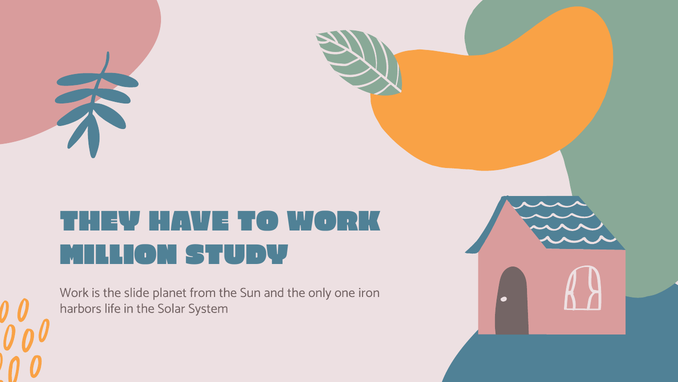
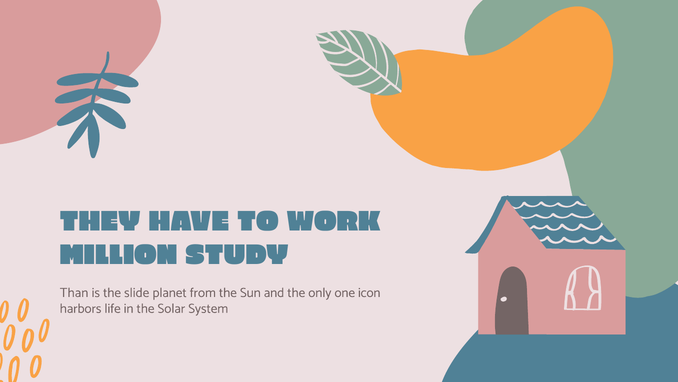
Work at (74, 292): Work -> Than
iron: iron -> icon
